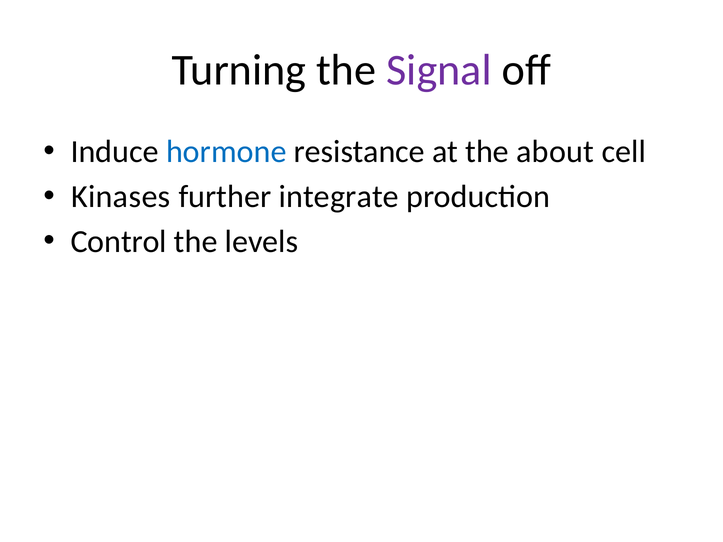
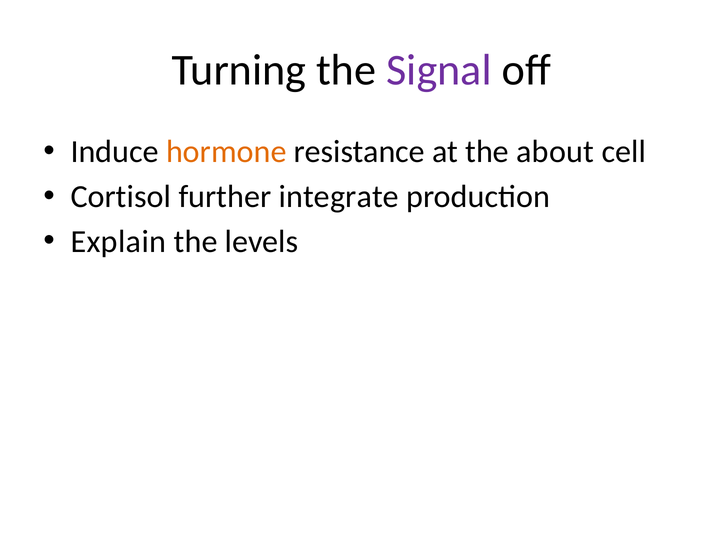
hormone colour: blue -> orange
Kinases: Kinases -> Cortisol
Control: Control -> Explain
